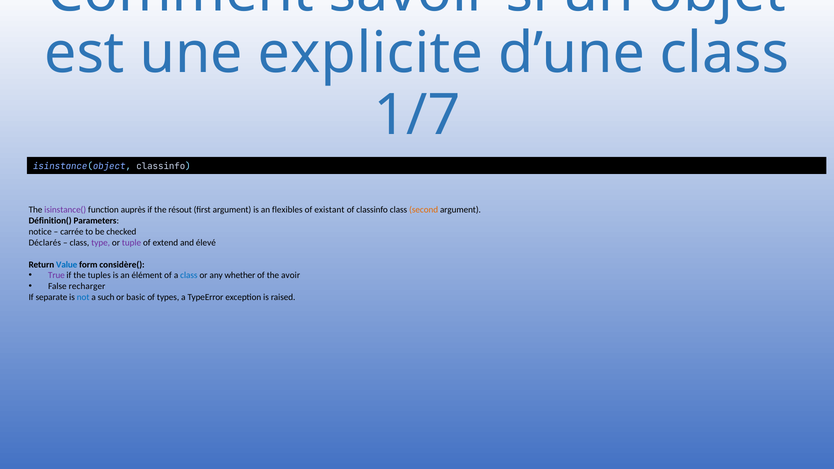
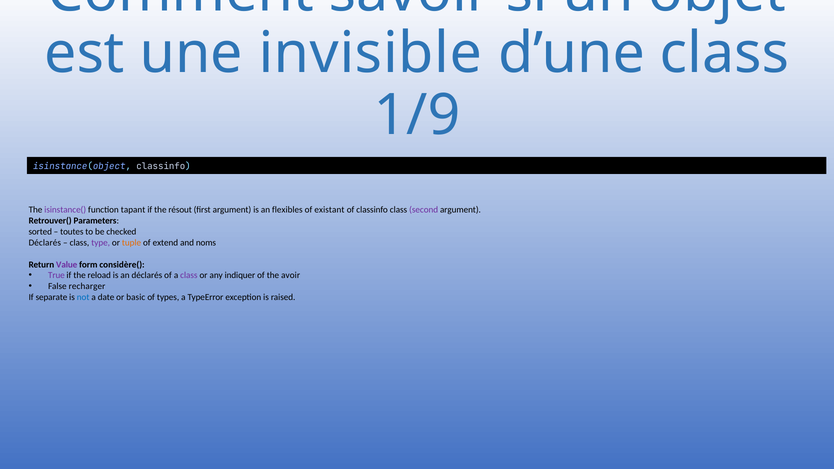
explicite: explicite -> invisible
1/7: 1/7 -> 1/9
auprès: auprès -> tapant
second colour: orange -> purple
Définition(: Définition( -> Retrouver(
notice: notice -> sorted
carrée: carrée -> toutes
tuple colour: purple -> orange
élevé: élevé -> noms
Value colour: blue -> purple
tuples: tuples -> reload
an élément: élément -> déclarés
class at (189, 276) colour: blue -> purple
whether: whether -> indiquer
such: such -> date
